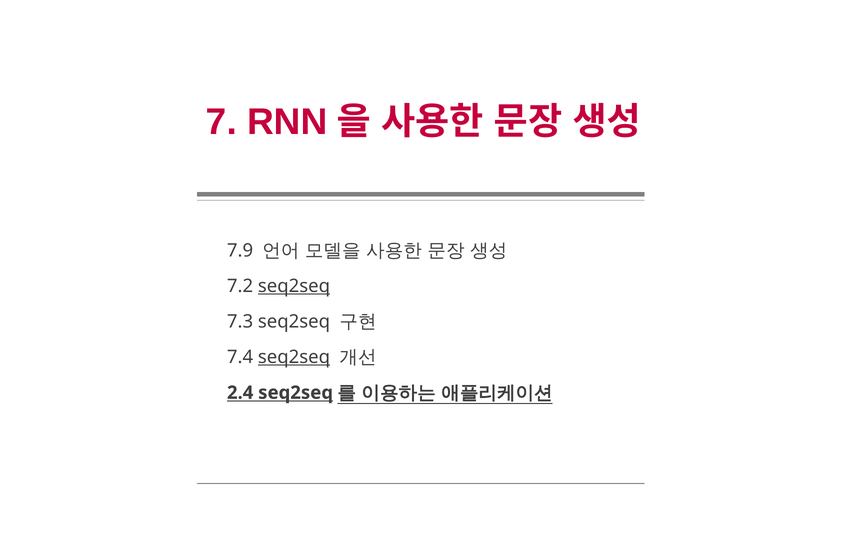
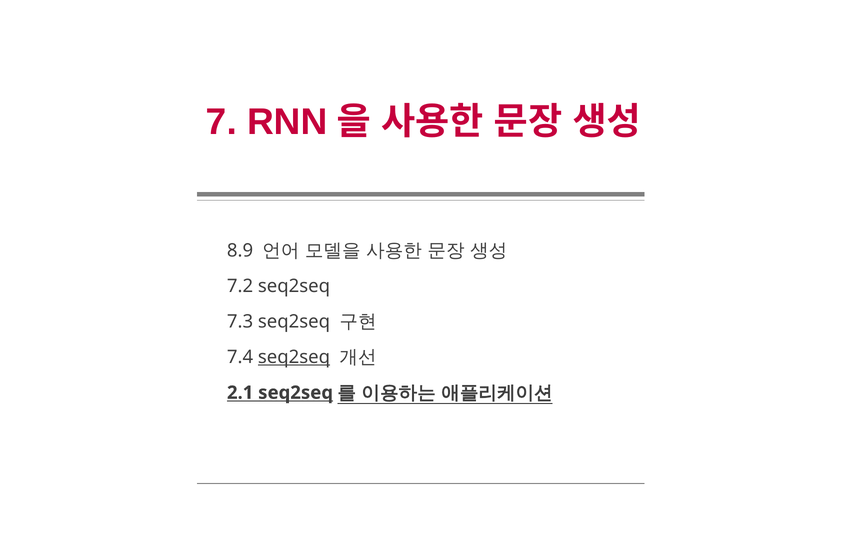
7.9: 7.9 -> 8.9
seq2seq at (294, 286) underline: present -> none
2.4: 2.4 -> 2.1
